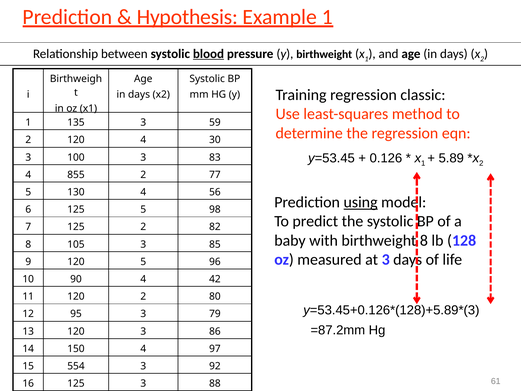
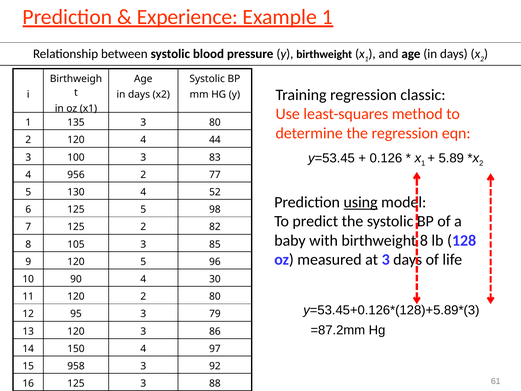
Hypothesis: Hypothesis -> Experience
blood underline: present -> none
3 59: 59 -> 80
30: 30 -> 44
855: 855 -> 956
56: 56 -> 52
42: 42 -> 30
554: 554 -> 958
